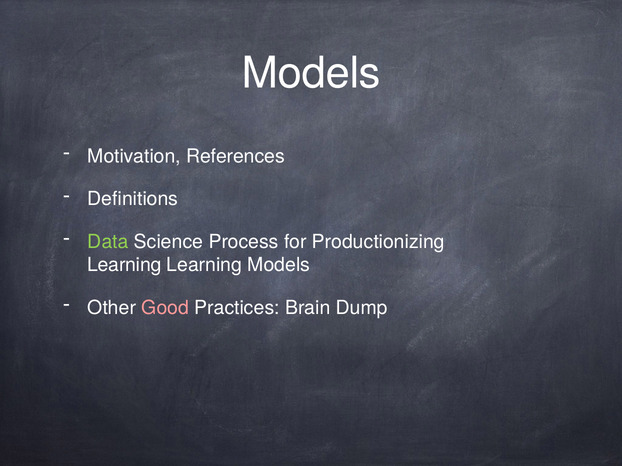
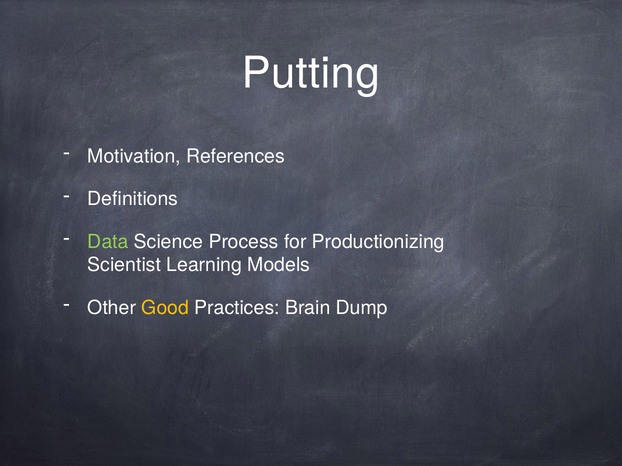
Models at (311, 74): Models -> Putting
Learning at (124, 265): Learning -> Scientist
Good colour: pink -> yellow
